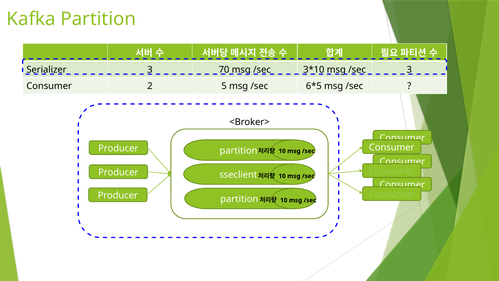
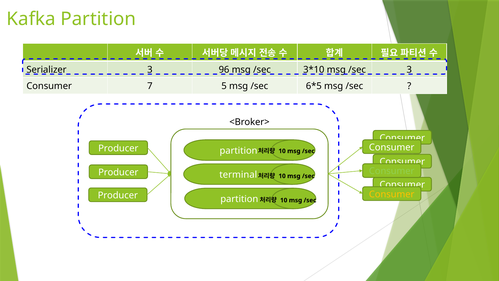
70: 70 -> 96
2: 2 -> 7
sseclient: sseclient -> terminal
Consumer at (392, 194) colour: light green -> yellow
